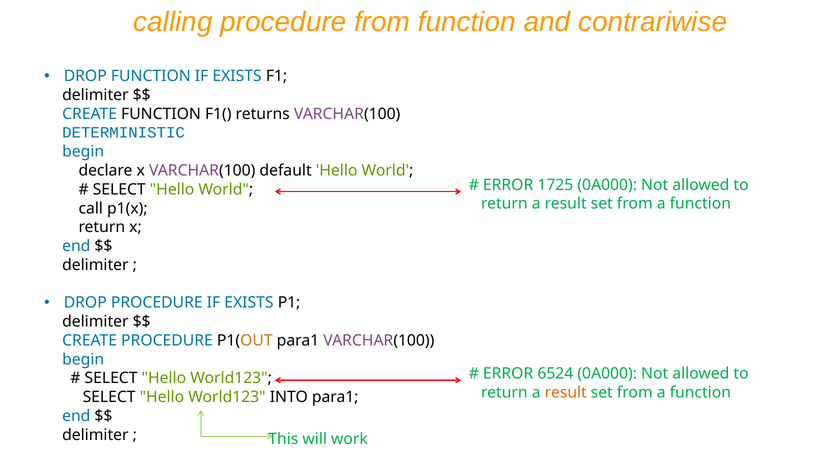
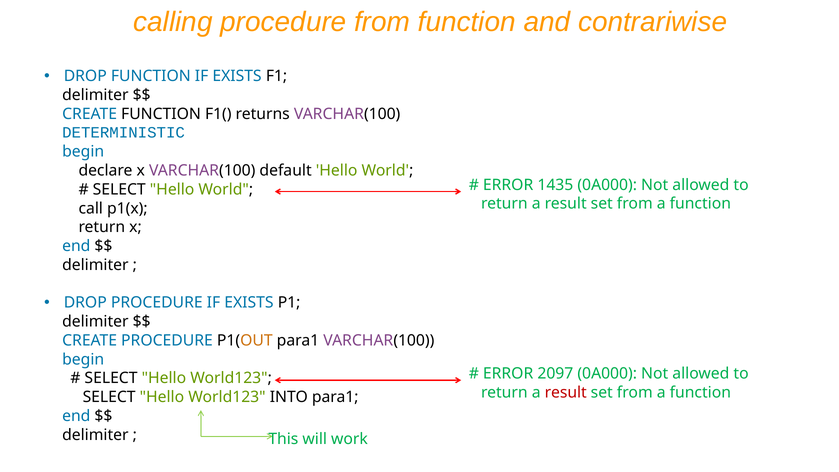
1725: 1725 -> 1435
6524: 6524 -> 2097
result at (566, 392) colour: orange -> red
